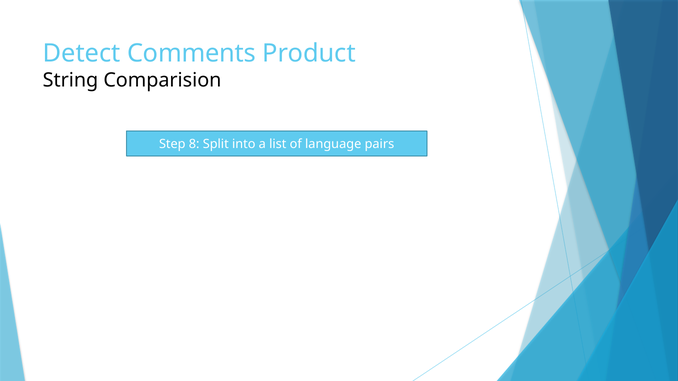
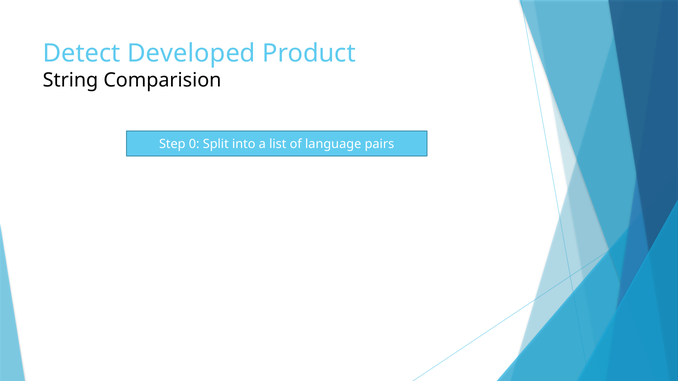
Comments: Comments -> Developed
8: 8 -> 0
